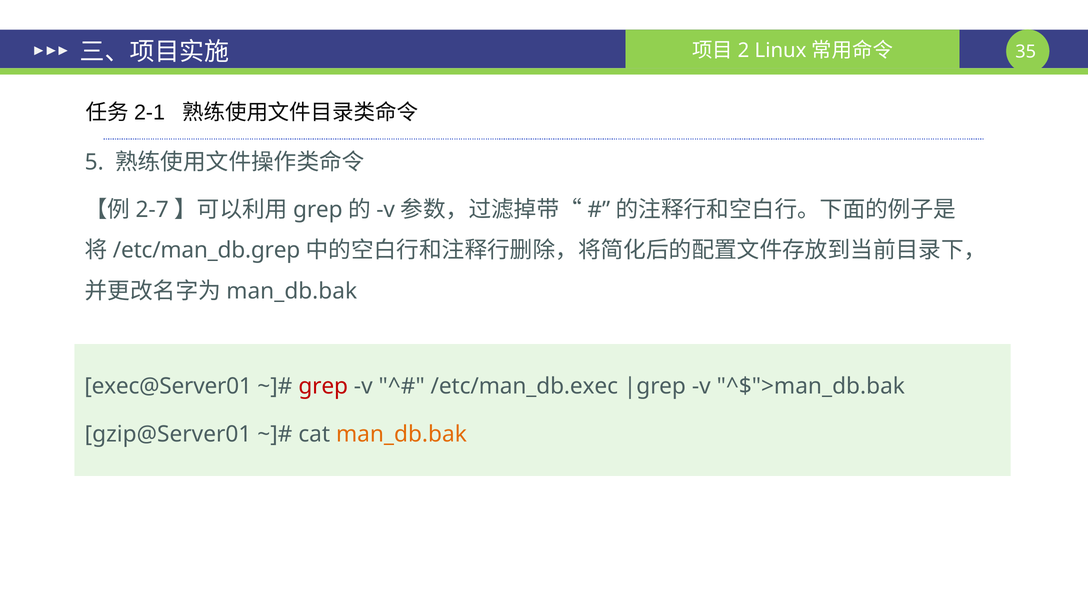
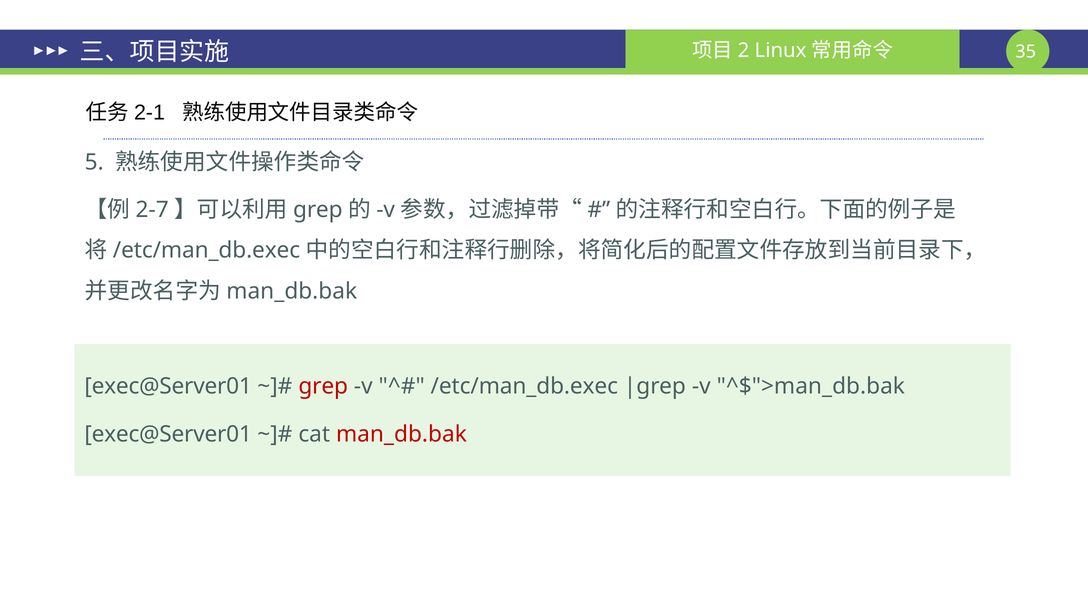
/etc/man_db.grep at (207, 250): /etc/man_db.grep -> /etc/man_db.exec
gzip@Server01 at (168, 434): gzip@Server01 -> exec@Server01
man_db.bak at (401, 434) colour: orange -> red
